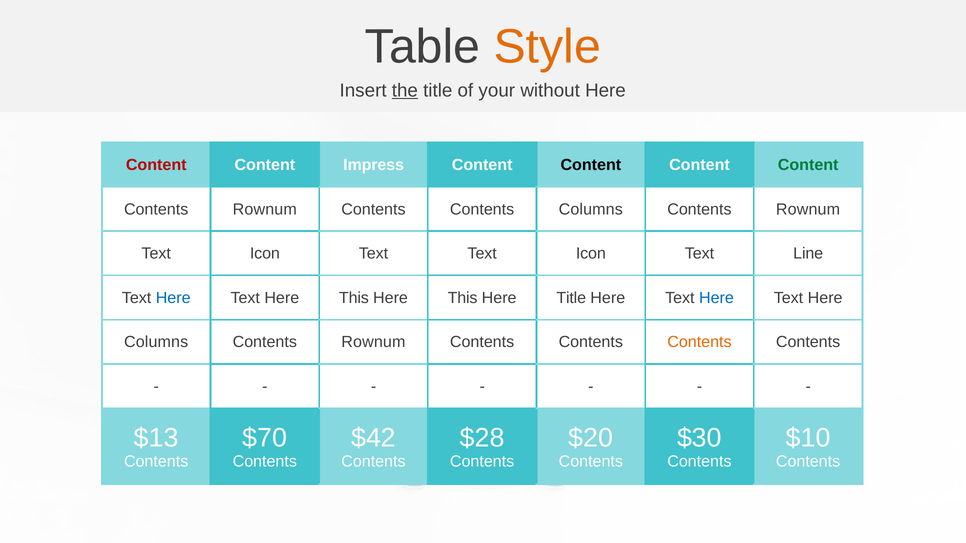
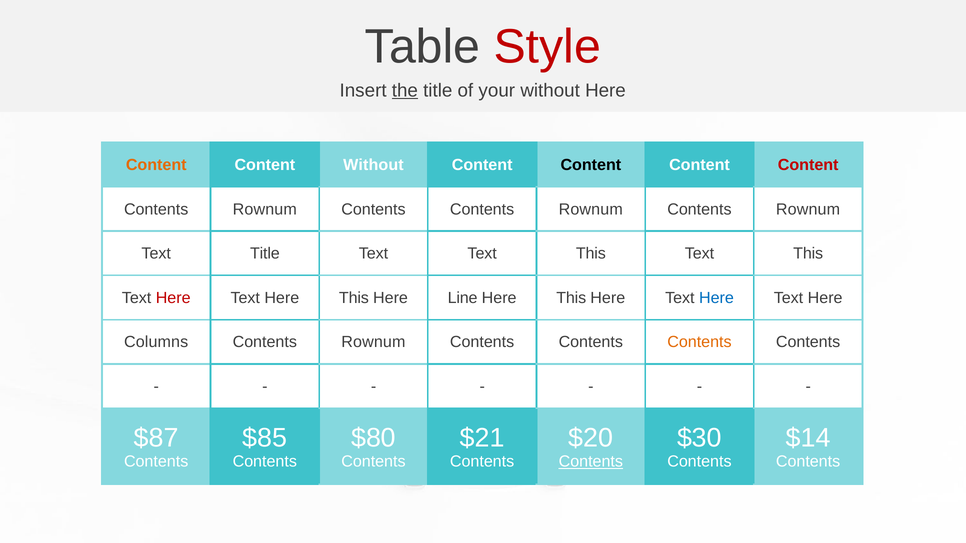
Style colour: orange -> red
Content at (156, 165) colour: red -> orange
Content Impress: Impress -> Without
Content at (808, 165) colour: green -> red
Contents Contents Columns: Columns -> Rownum
Icon at (265, 254): Icon -> Title
Text Text Icon: Icon -> This
Line at (808, 254): Line -> This
Here at (173, 298) colour: blue -> red
This at (463, 298): This -> Line
Title at (571, 298): Title -> This
$13: $13 -> $87
$70: $70 -> $85
$42: $42 -> $80
$28: $28 -> $21
$10: $10 -> $14
Contents at (591, 462) underline: none -> present
